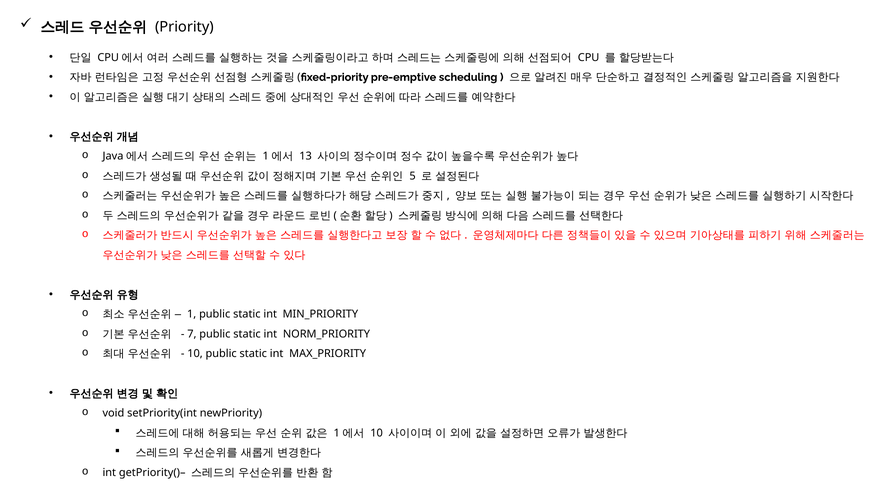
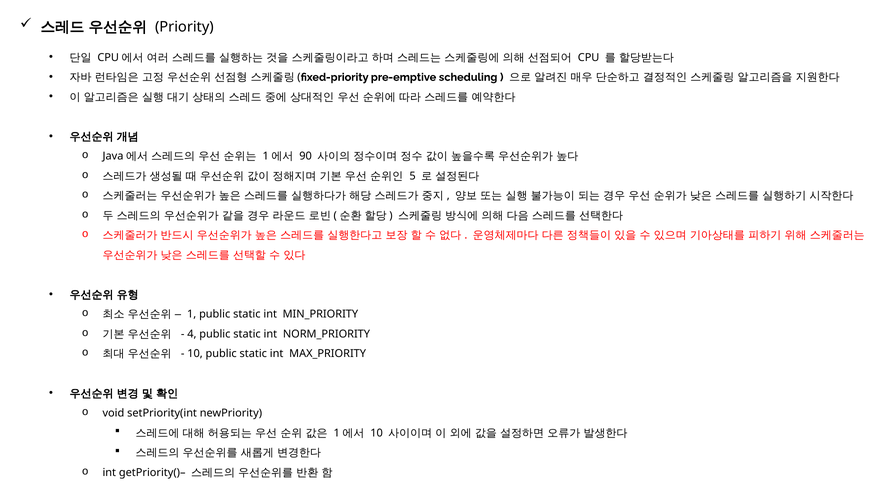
13: 13 -> 90
7: 7 -> 4
